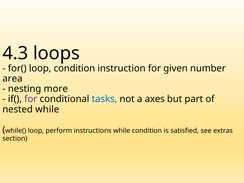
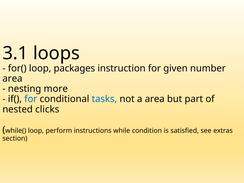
4.3: 4.3 -> 3.1
loop condition: condition -> packages
for at (31, 99) colour: purple -> blue
a axes: axes -> area
nested while: while -> clicks
